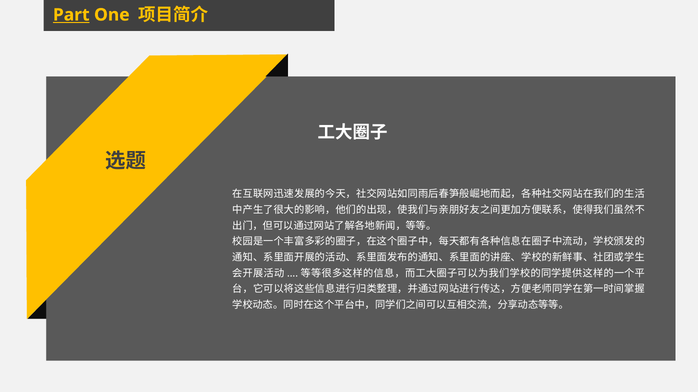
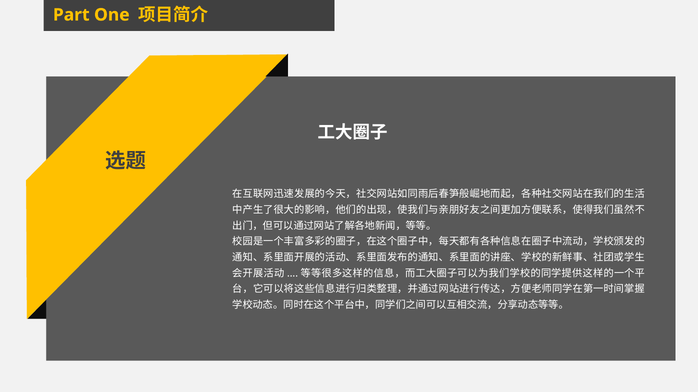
Part underline: present -> none
